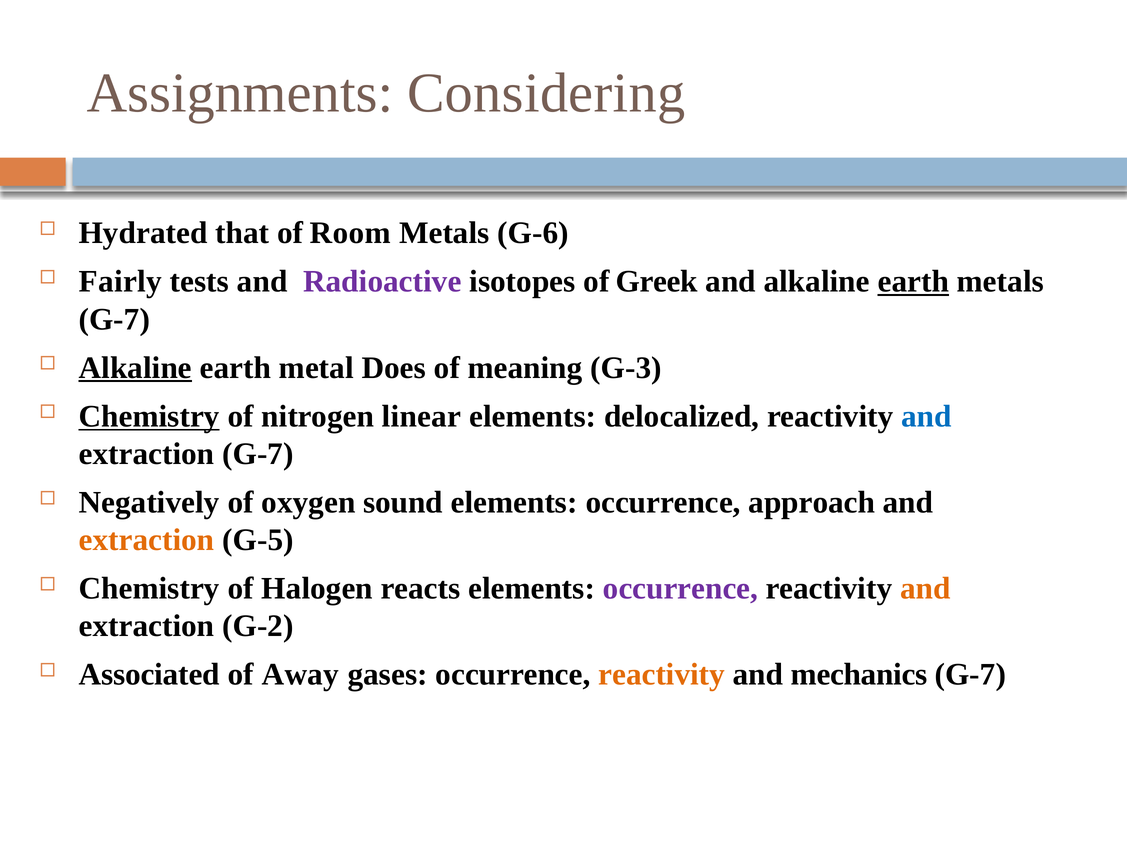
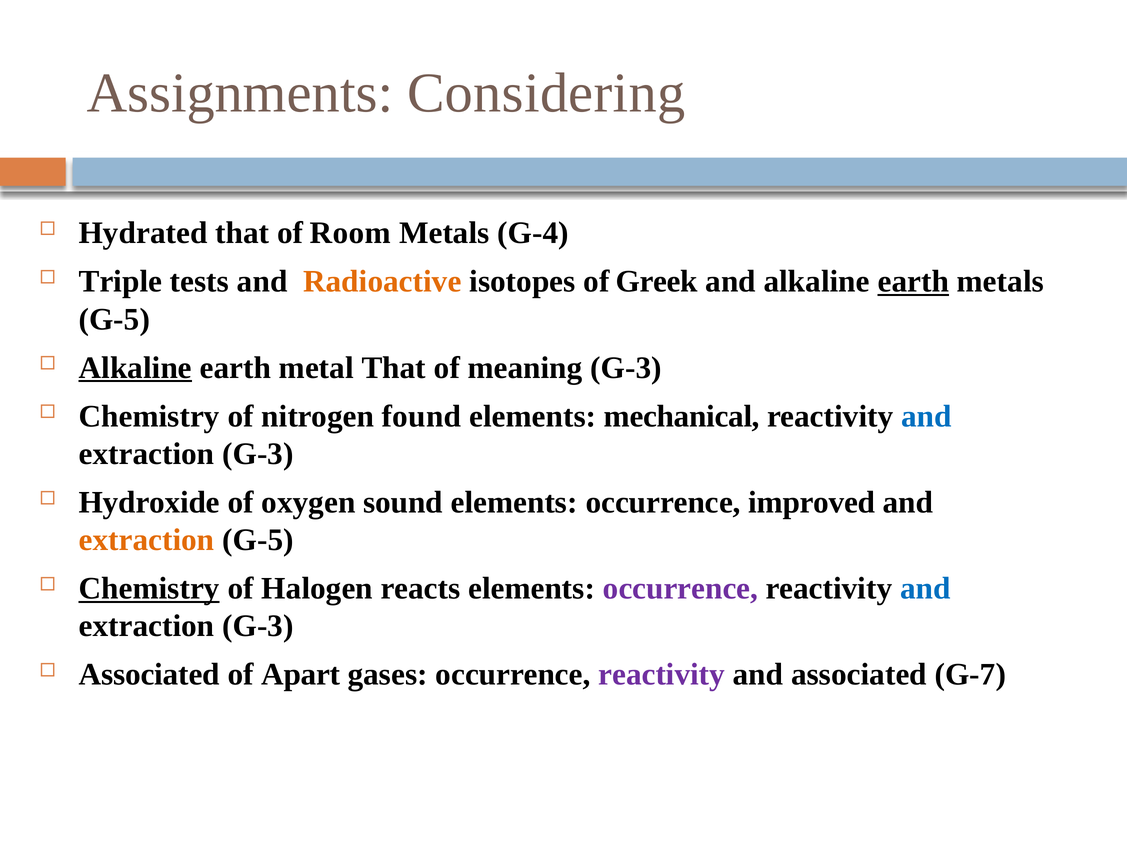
G-6: G-6 -> G-4
Fairly: Fairly -> Triple
Radioactive colour: purple -> orange
G-7 at (114, 319): G-7 -> G-5
metal Does: Does -> That
Chemistry at (149, 416) underline: present -> none
linear: linear -> found
delocalized: delocalized -> mechanical
G-7 at (258, 454): G-7 -> G-3
Negatively: Negatively -> Hydroxide
approach: approach -> improved
Chemistry at (149, 589) underline: none -> present
and at (925, 589) colour: orange -> blue
G-2 at (258, 626): G-2 -> G-3
Away: Away -> Apart
reactivity at (662, 675) colour: orange -> purple
and mechanics: mechanics -> associated
